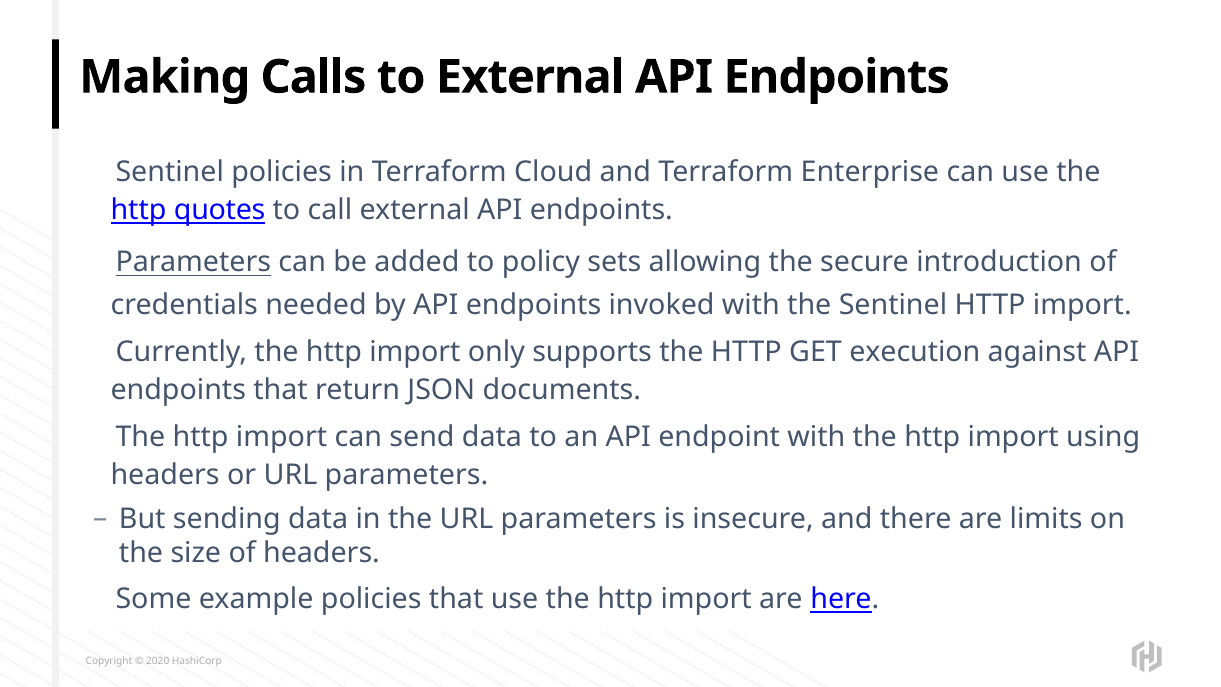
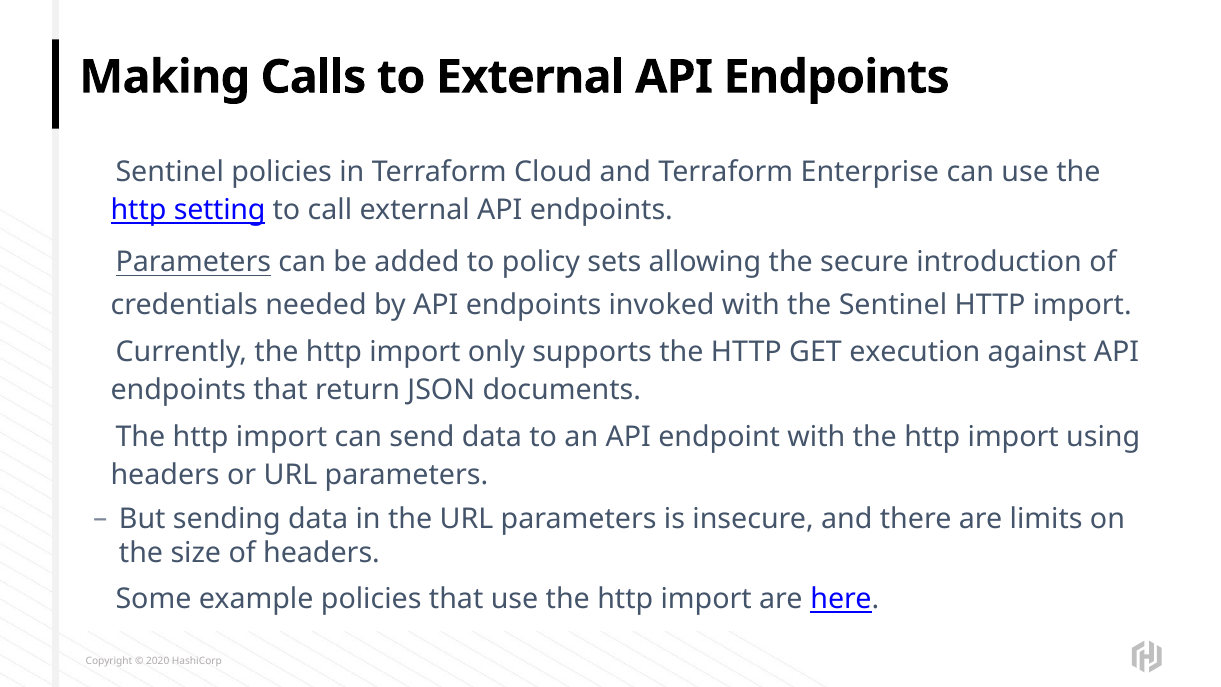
quotes: quotes -> setting
